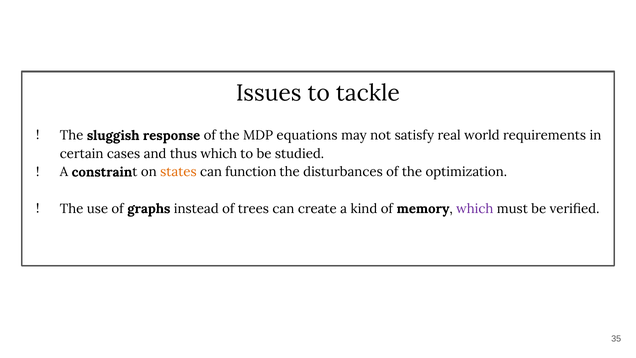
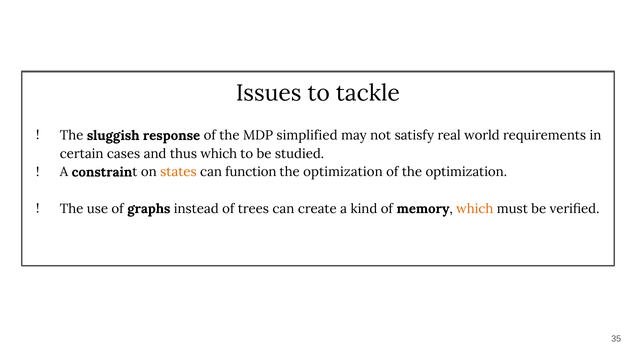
equations: equations -> simplified
disturbances at (343, 172): disturbances -> optimization
which at (475, 209) colour: purple -> orange
